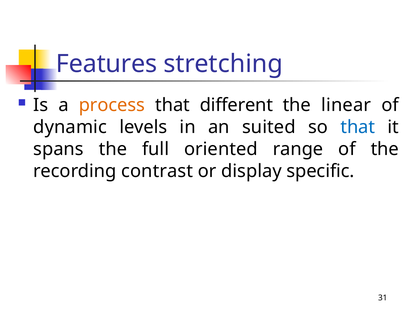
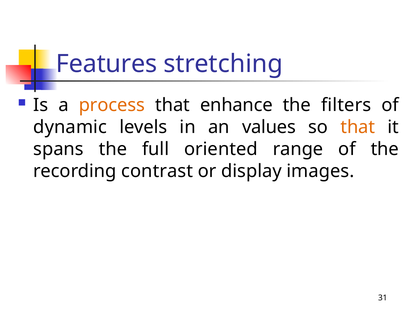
different: different -> enhance
linear: linear -> filters
suited: suited -> values
that at (358, 127) colour: blue -> orange
specific: specific -> images
